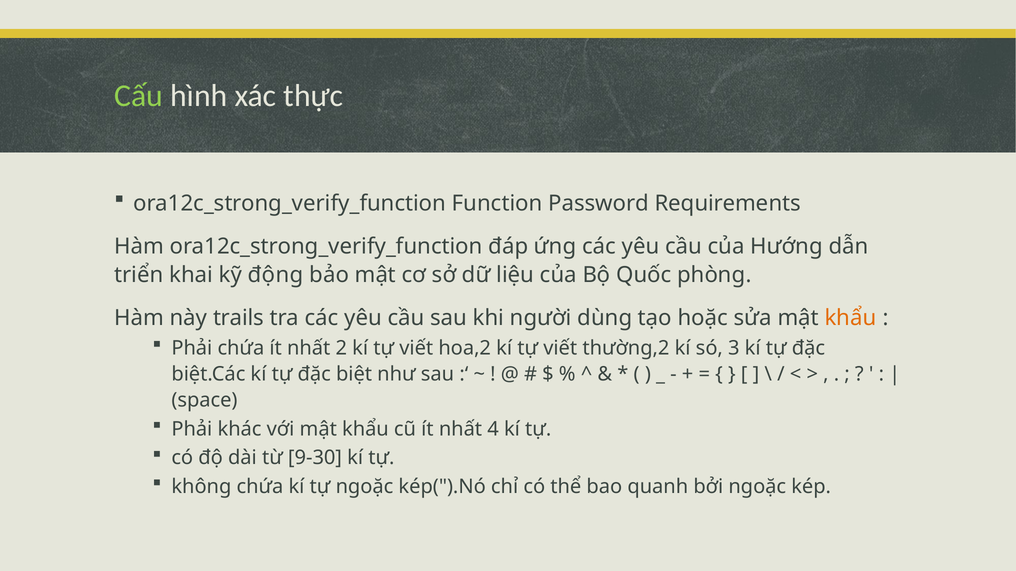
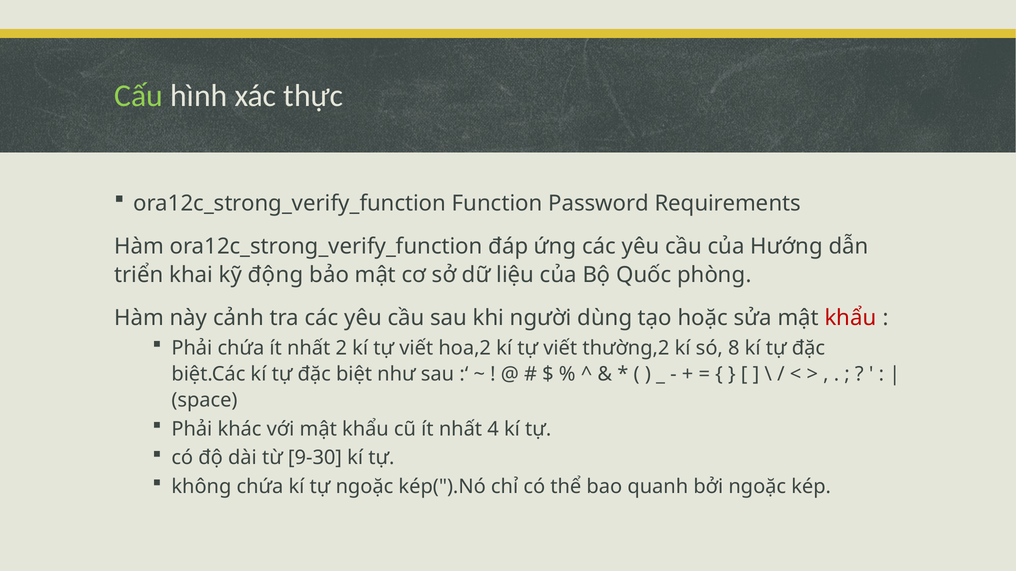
trails: trails -> cảnh
khẩu at (850, 318) colour: orange -> red
3: 3 -> 8
